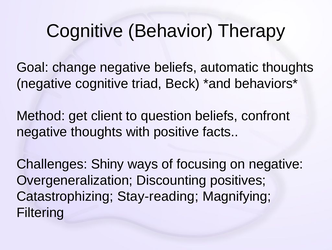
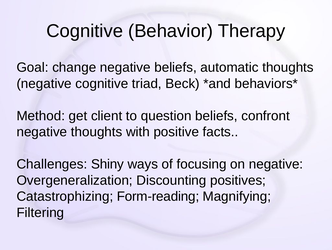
Stay-reading: Stay-reading -> Form-reading
